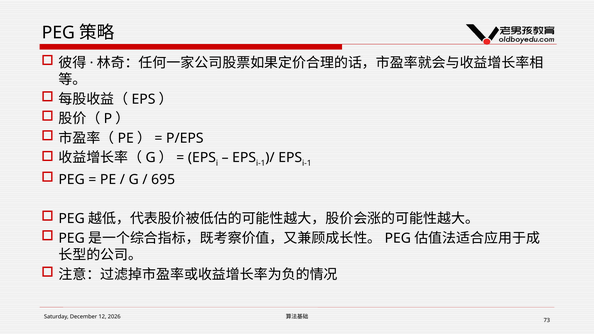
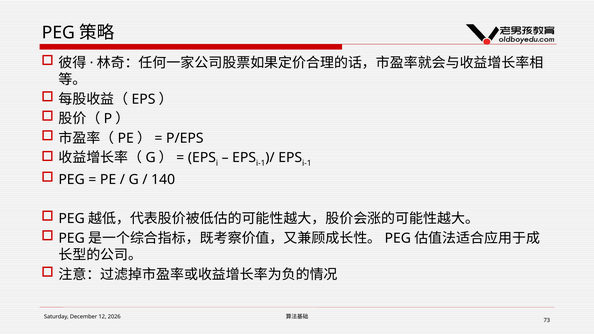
695: 695 -> 140
